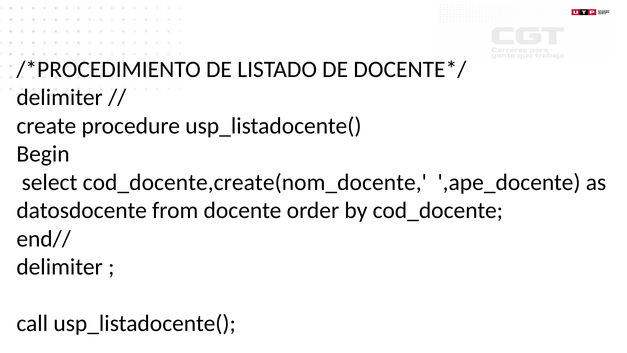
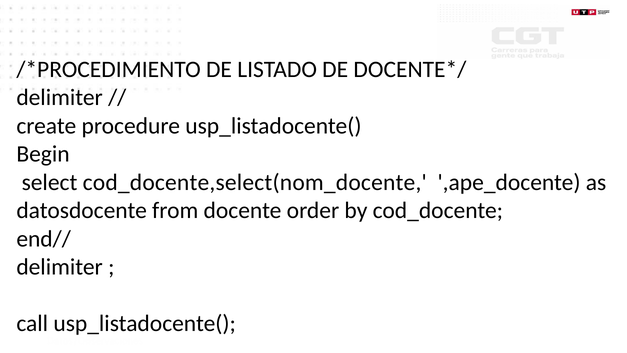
cod_docente,create(nom_docente: cod_docente,create(nom_docente -> cod_docente,select(nom_docente
